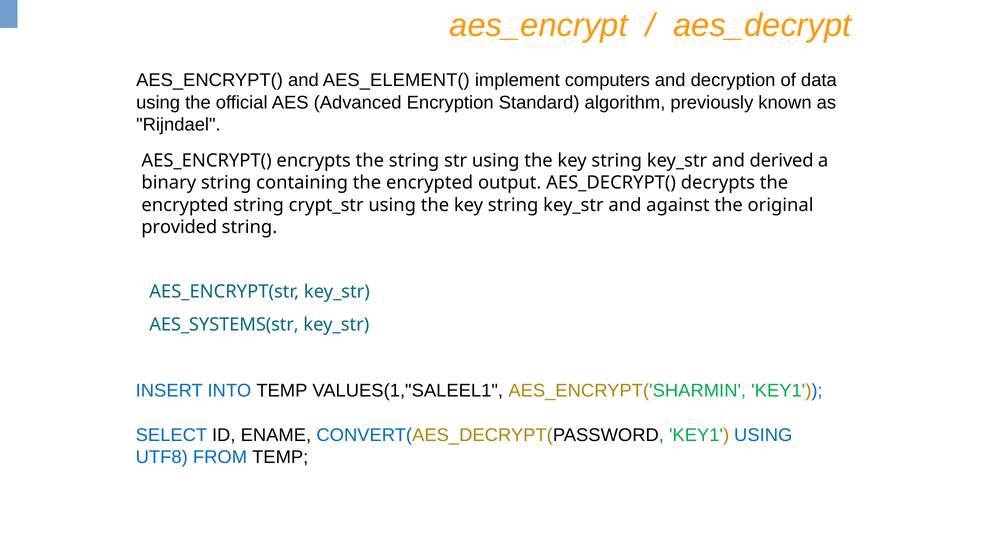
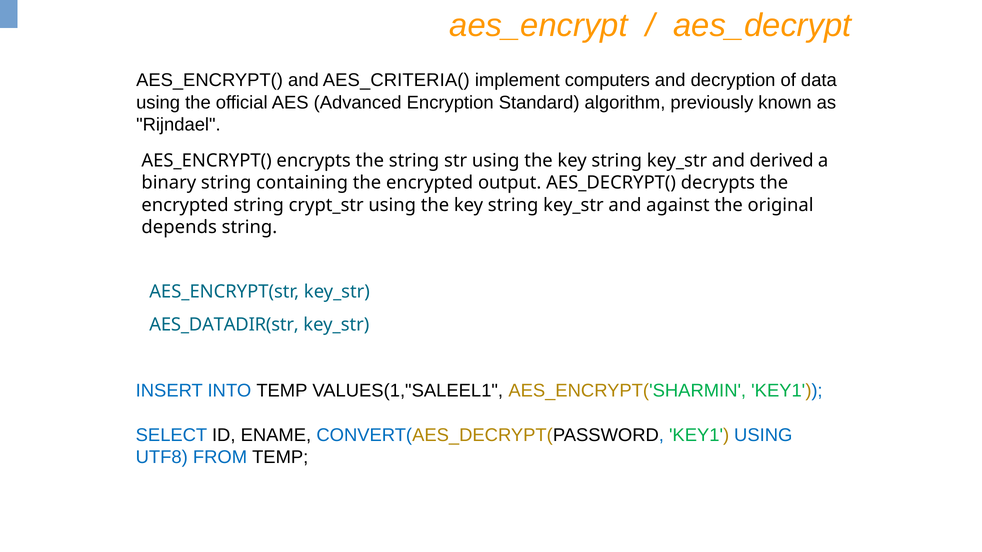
AES_ELEMENT(: AES_ELEMENT( -> AES_CRITERIA(
provided: provided -> depends
AES_SYSTEMS(str: AES_SYSTEMS(str -> AES_DATADIR(str
